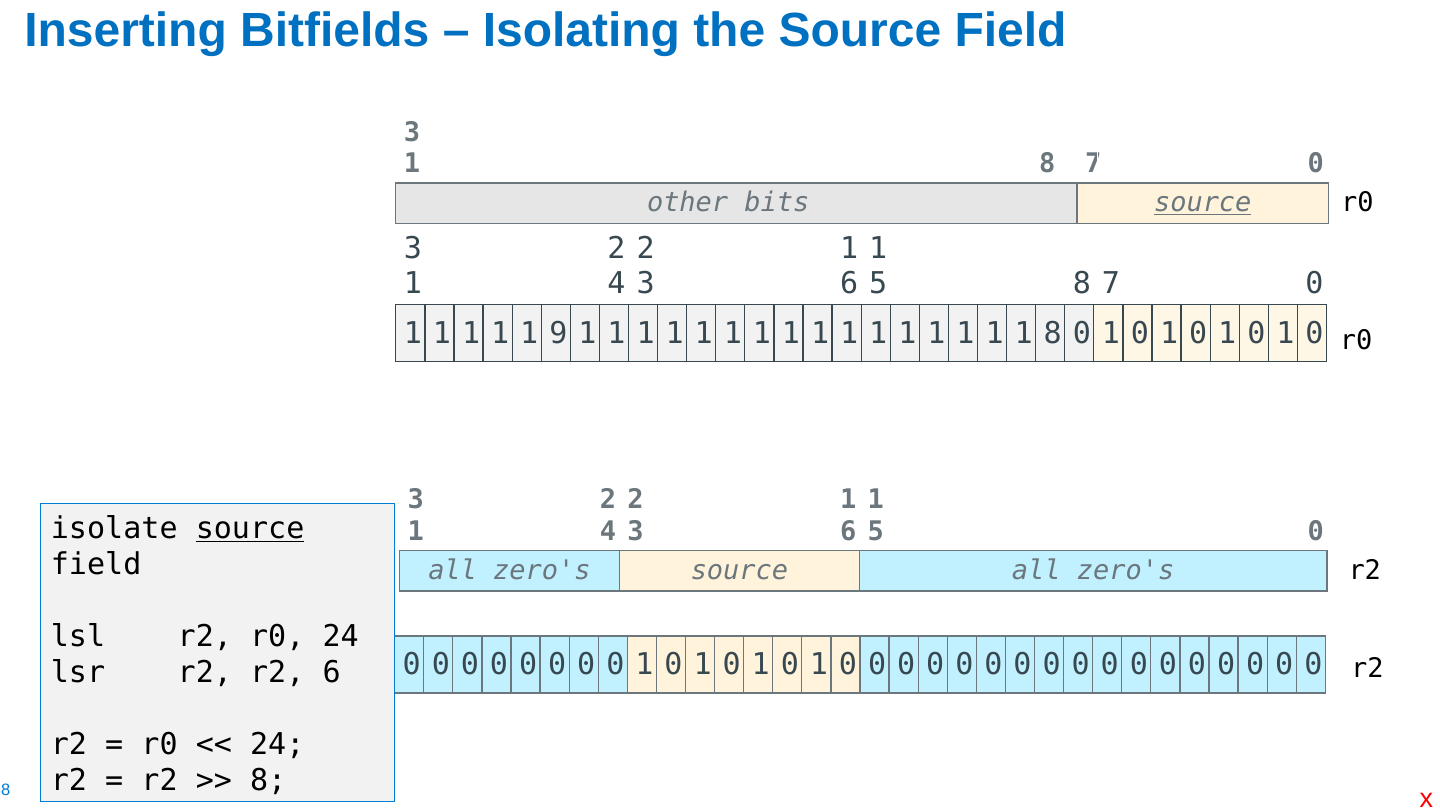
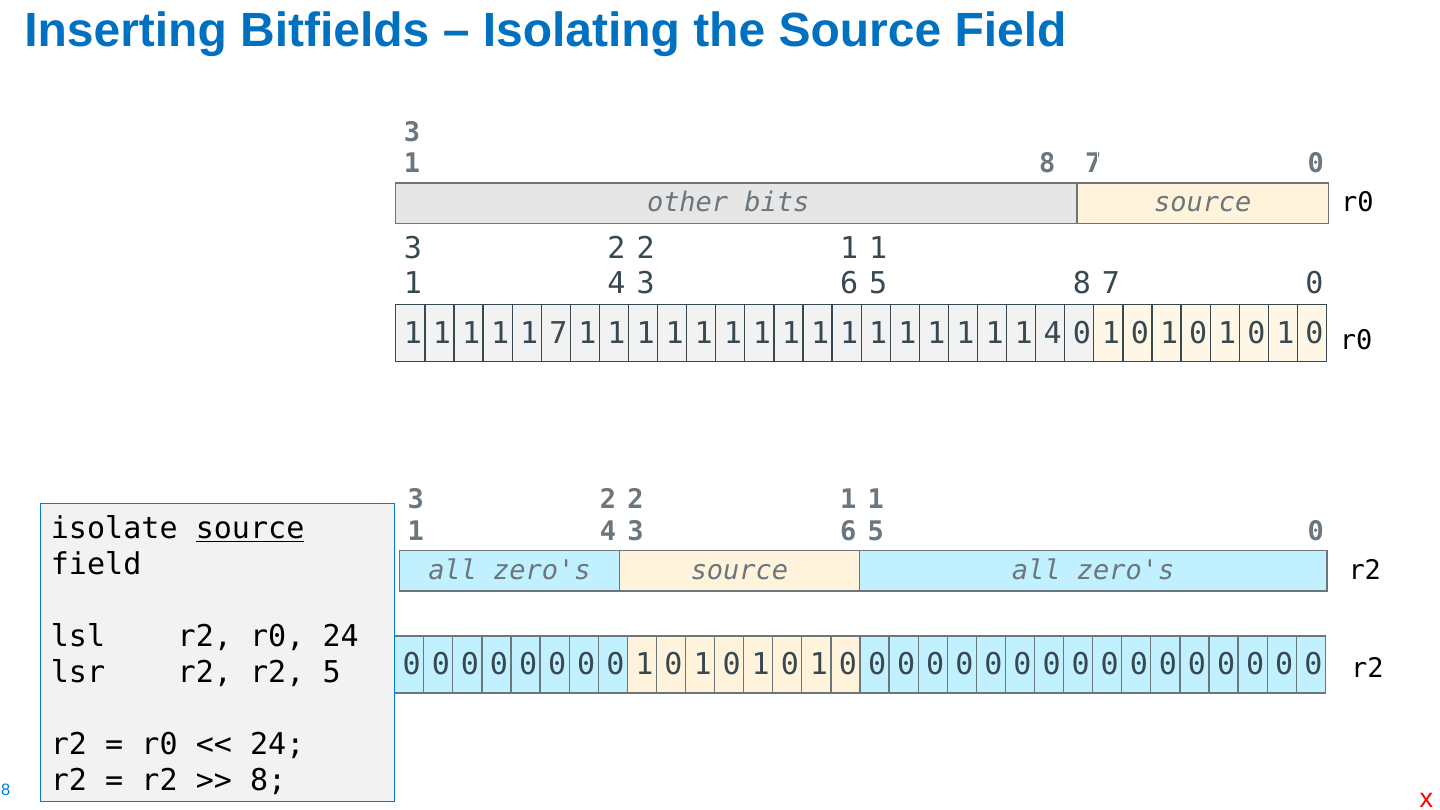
source at (1203, 203) underline: present -> none
1 9: 9 -> 7
1 1 8: 8 -> 4
r2 6: 6 -> 5
